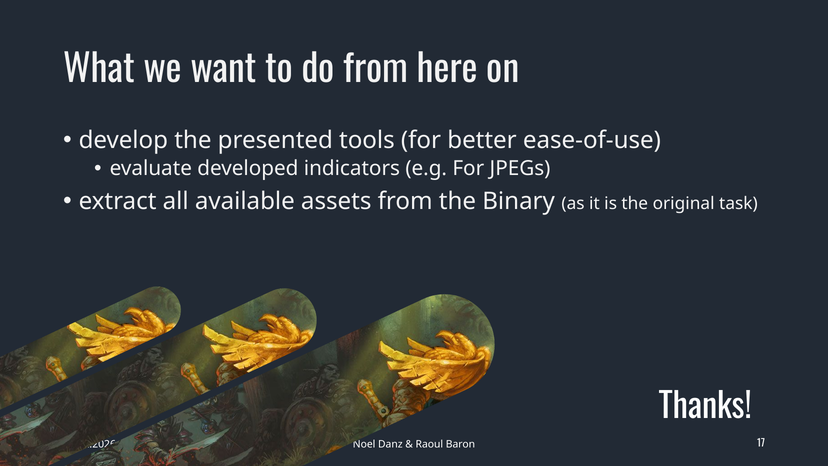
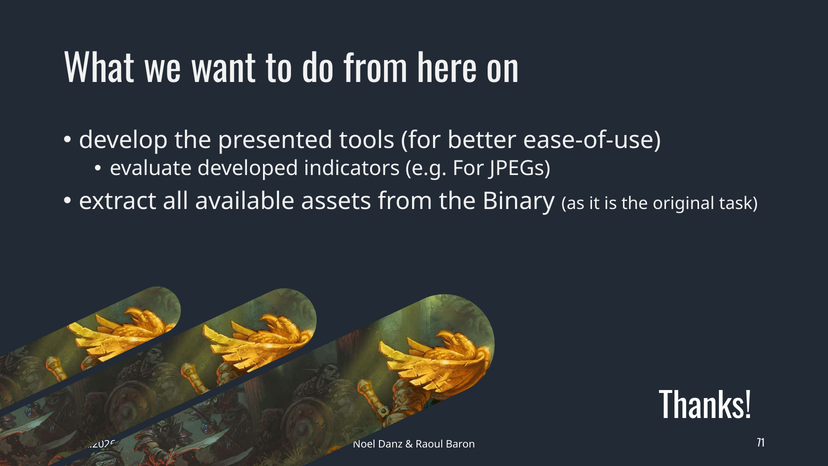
17: 17 -> 71
